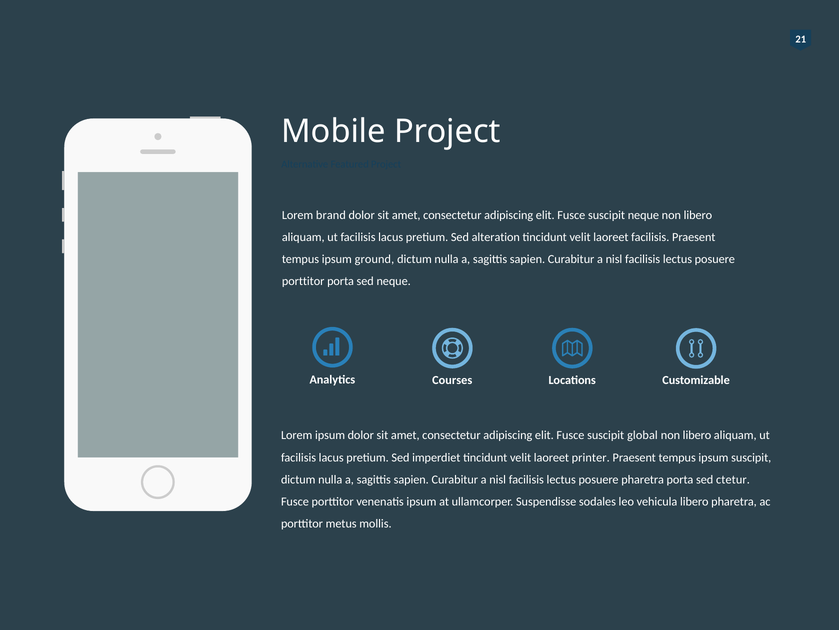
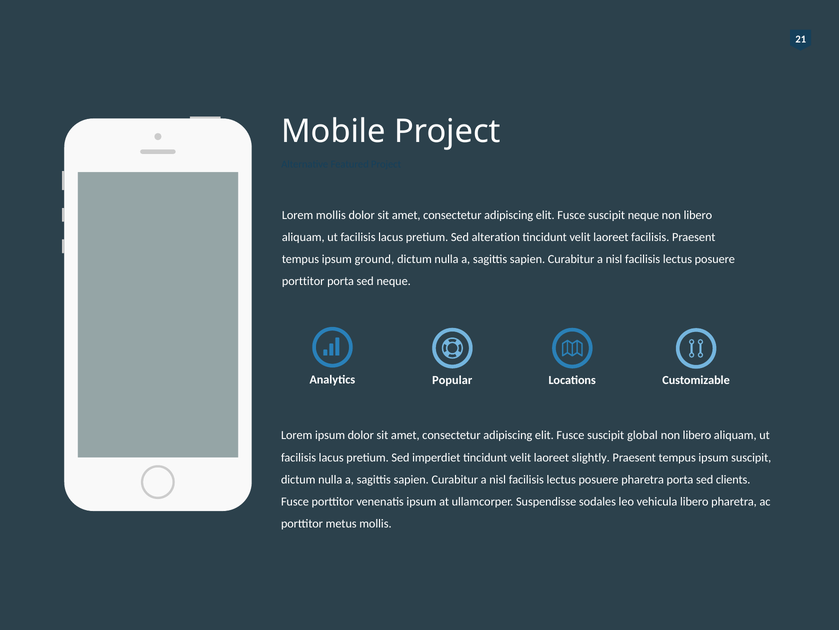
Lorem brand: brand -> mollis
Courses: Courses -> Popular
printer: printer -> slightly
ctetur: ctetur -> clients
